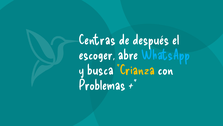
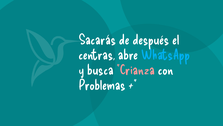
Centras: Centras -> Sacarás
escoger: escoger -> centras
Crianza colour: yellow -> pink
